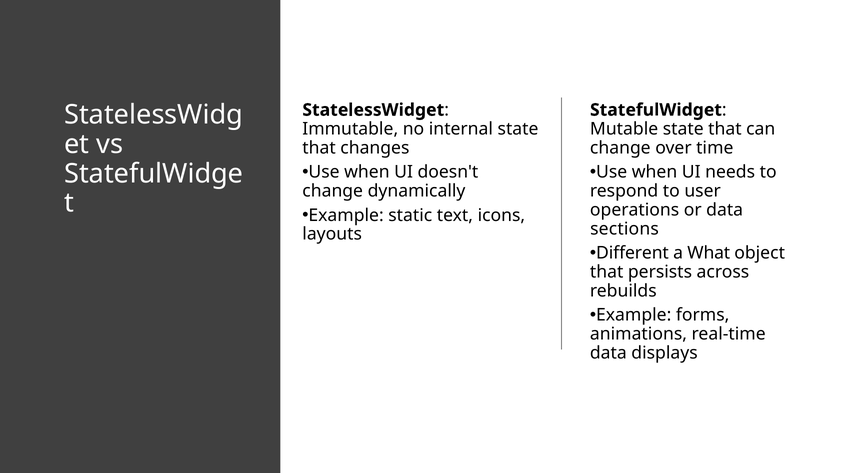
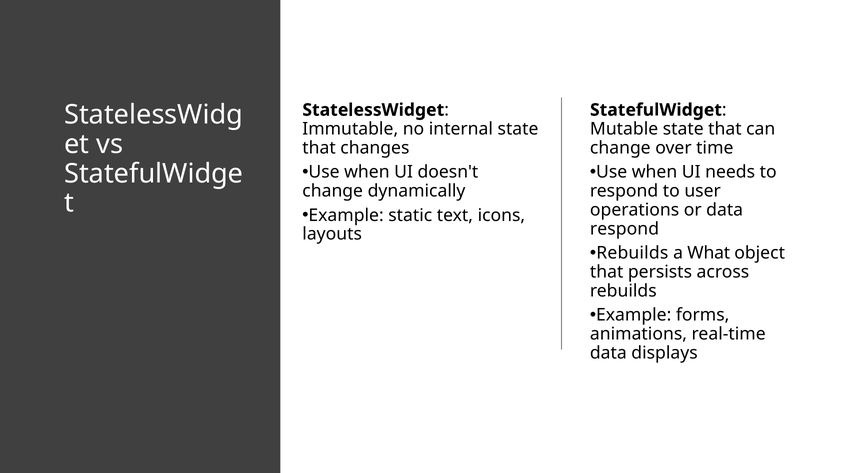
sections at (624, 229): sections -> respond
Different at (632, 253): Different -> Rebuilds
